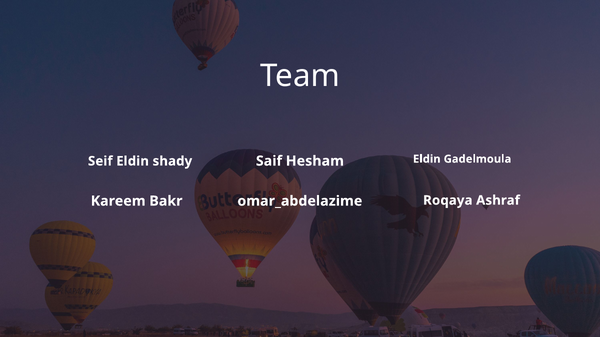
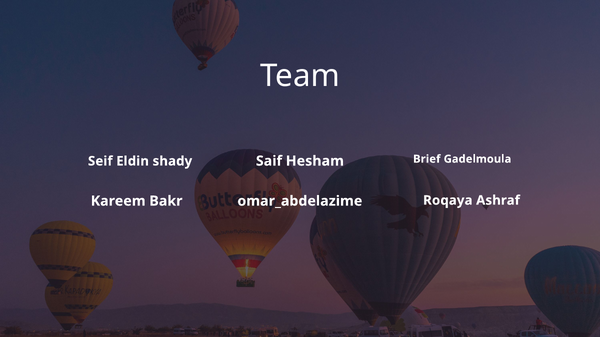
Eldin at (427, 159): Eldin -> Brief
